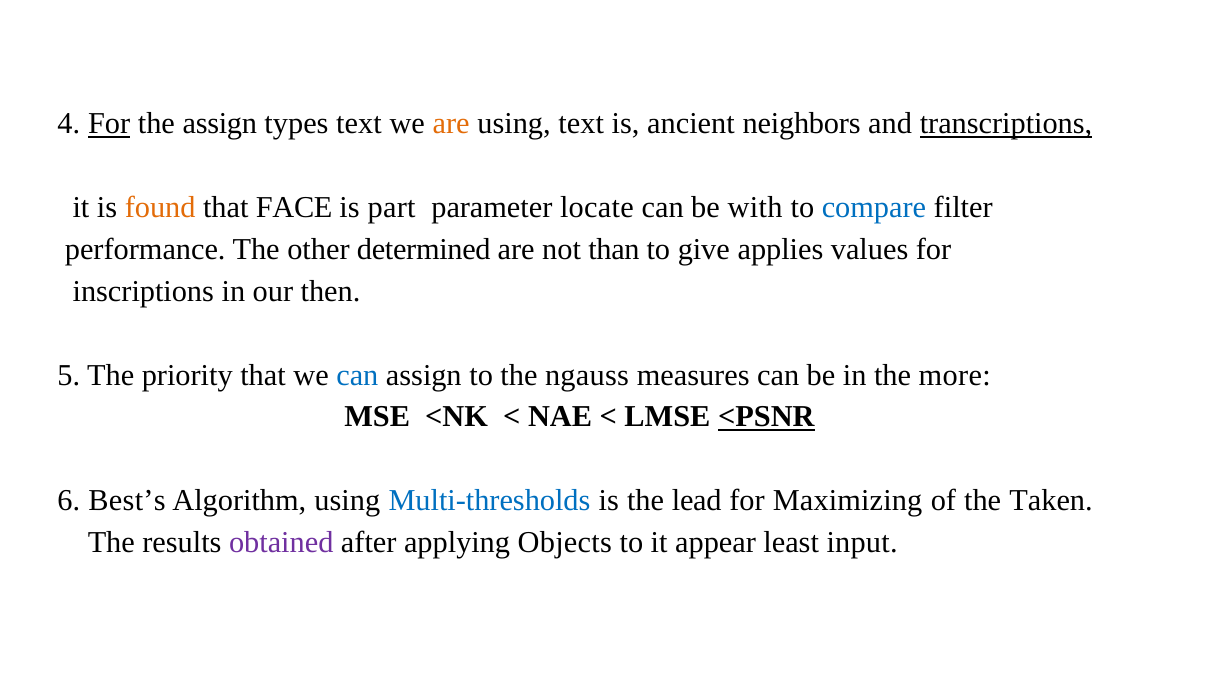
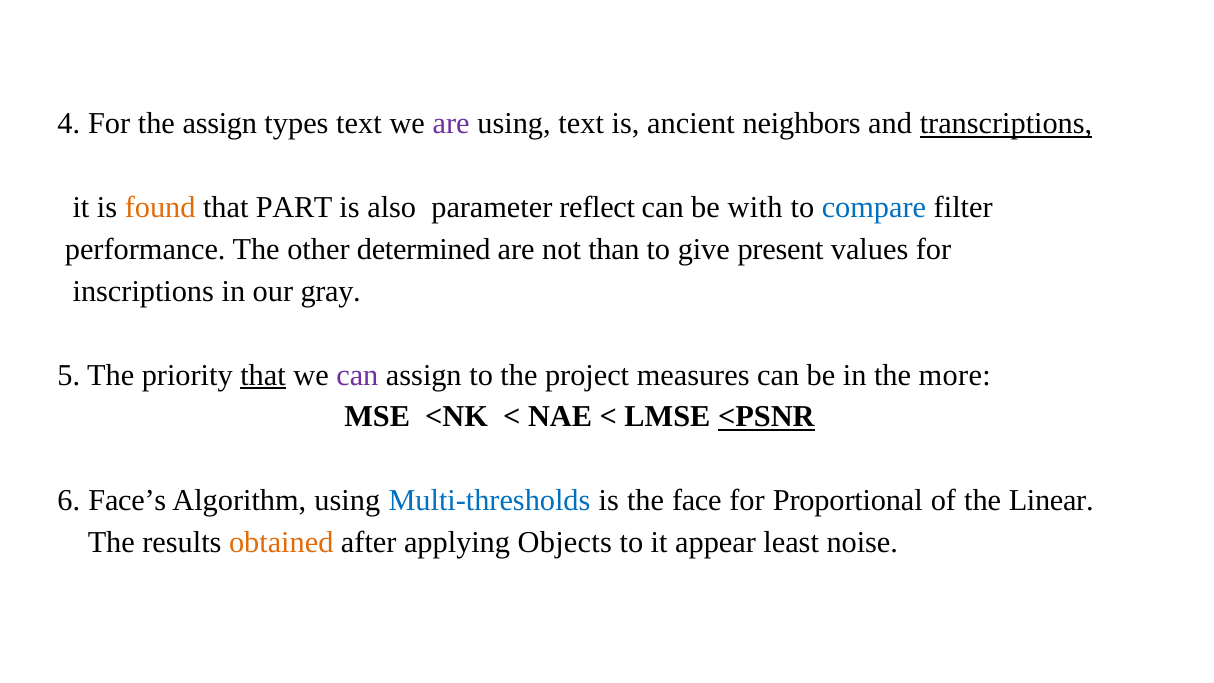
For at (109, 124) underline: present -> none
are at (451, 124) colour: orange -> purple
FACE: FACE -> PART
part: part -> also
locate: locate -> reflect
applies: applies -> present
then: then -> gray
that at (263, 375) underline: none -> present
can at (357, 375) colour: blue -> purple
ngauss: ngauss -> project
Best’s: Best’s -> Face’s
lead: lead -> face
Maximizing: Maximizing -> Proportional
Taken: Taken -> Linear
obtained colour: purple -> orange
input: input -> noise
